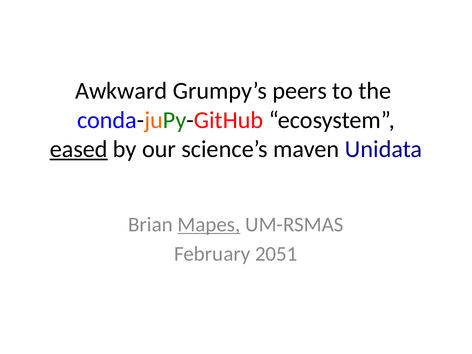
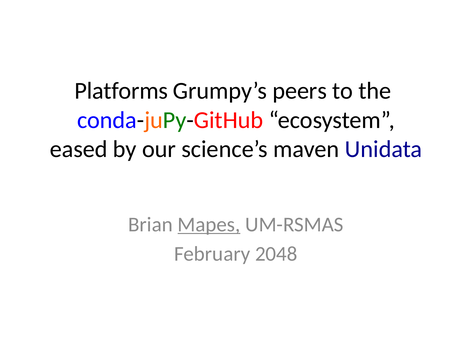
Awkward: Awkward -> Platforms
eased underline: present -> none
2051: 2051 -> 2048
